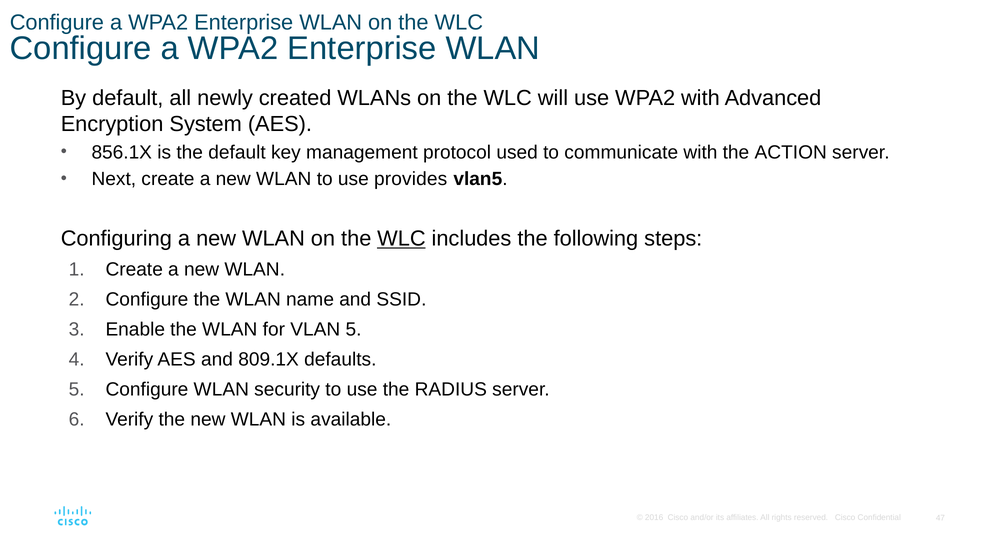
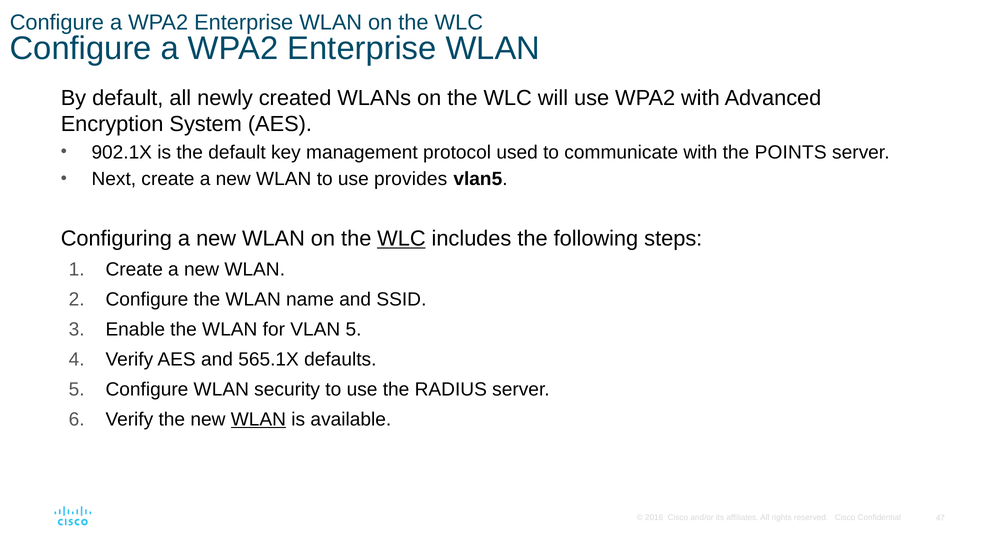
856.1X: 856.1X -> 902.1X
ACTION: ACTION -> POINTS
809.1X: 809.1X -> 565.1X
WLAN at (258, 420) underline: none -> present
